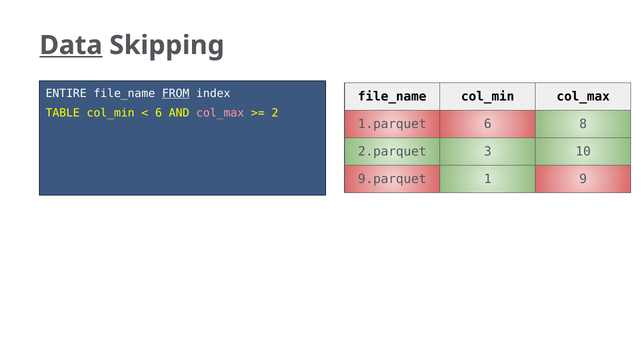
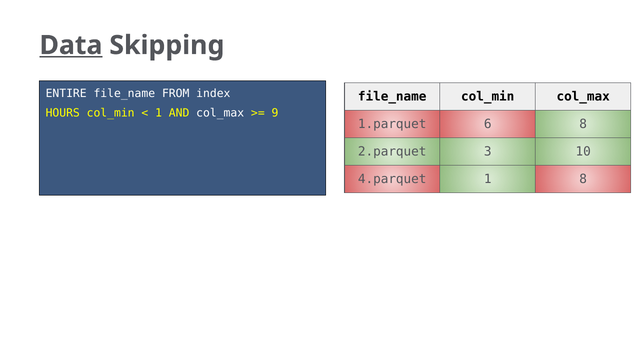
FROM underline: present -> none
TABLE: TABLE -> HOURS
6 at (159, 113): 6 -> 1
col_max at (220, 113) colour: pink -> white
2: 2 -> 9
9.parquet: 9.parquet -> 4.parquet
1 9: 9 -> 8
